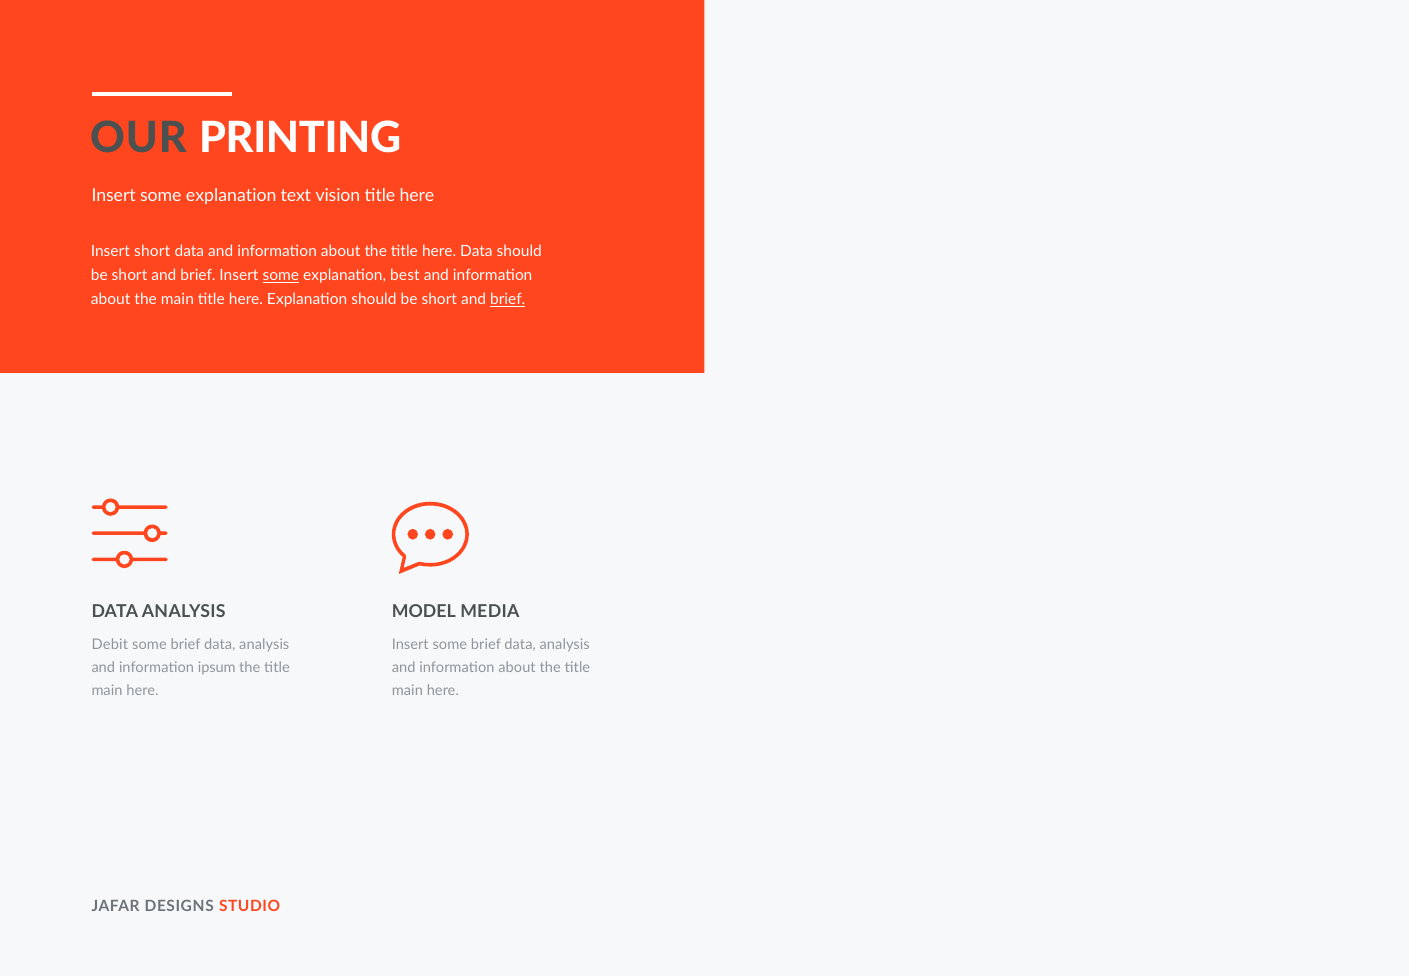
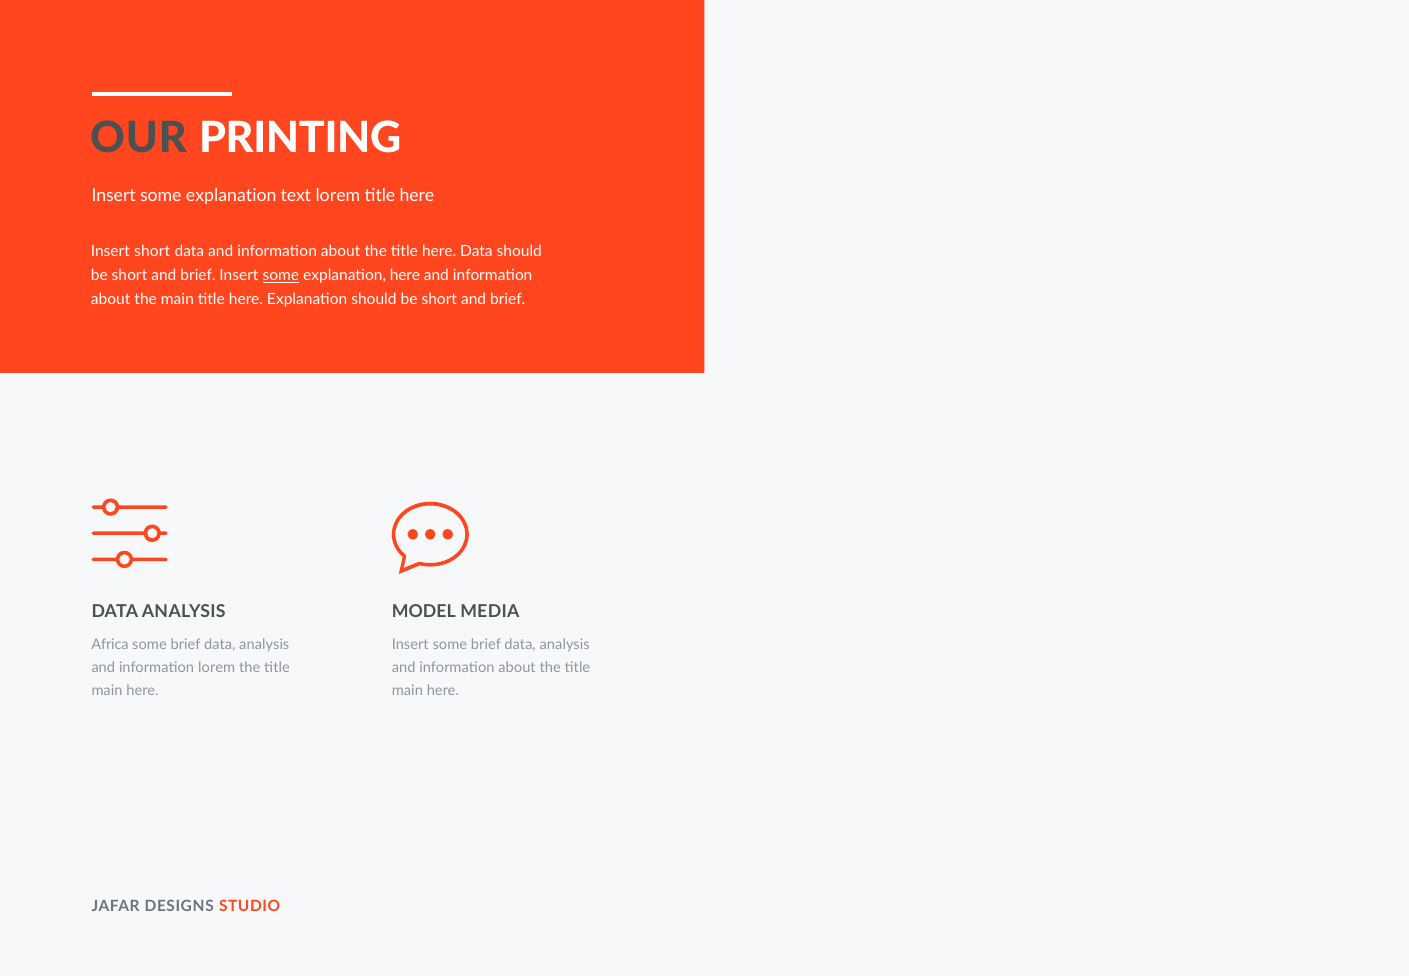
text vision: vision -> lorem
explanation best: best -> here
brief at (508, 299) underline: present -> none
Debit: Debit -> Africa
information ipsum: ipsum -> lorem
